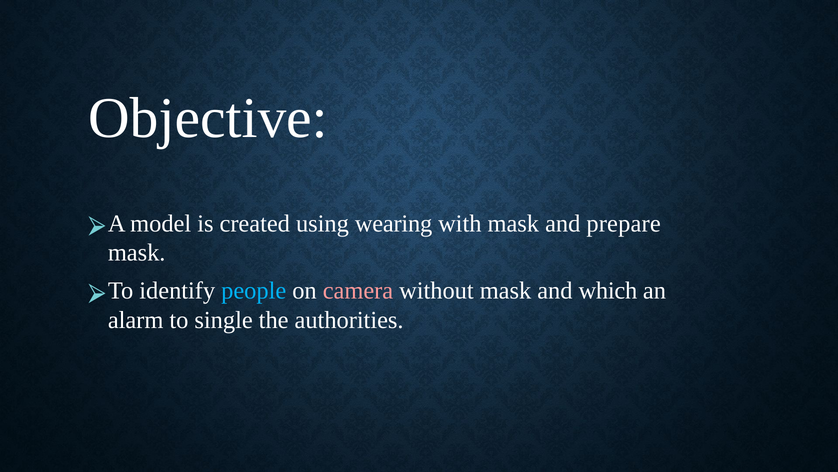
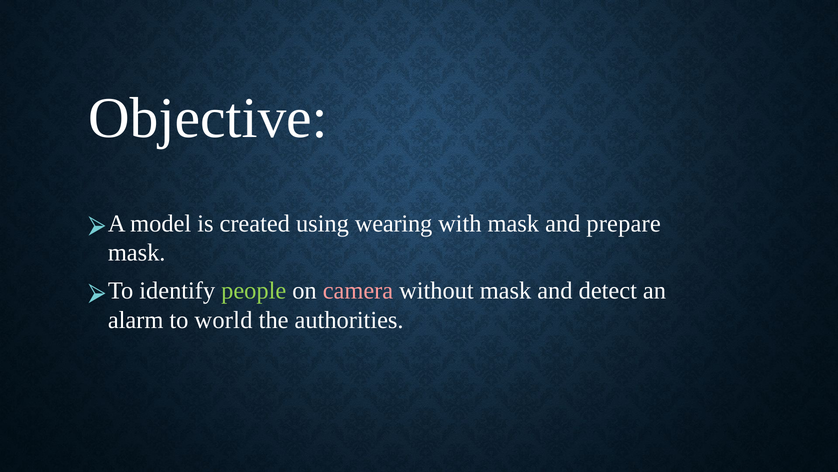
people colour: light blue -> light green
which: which -> detect
single: single -> world
